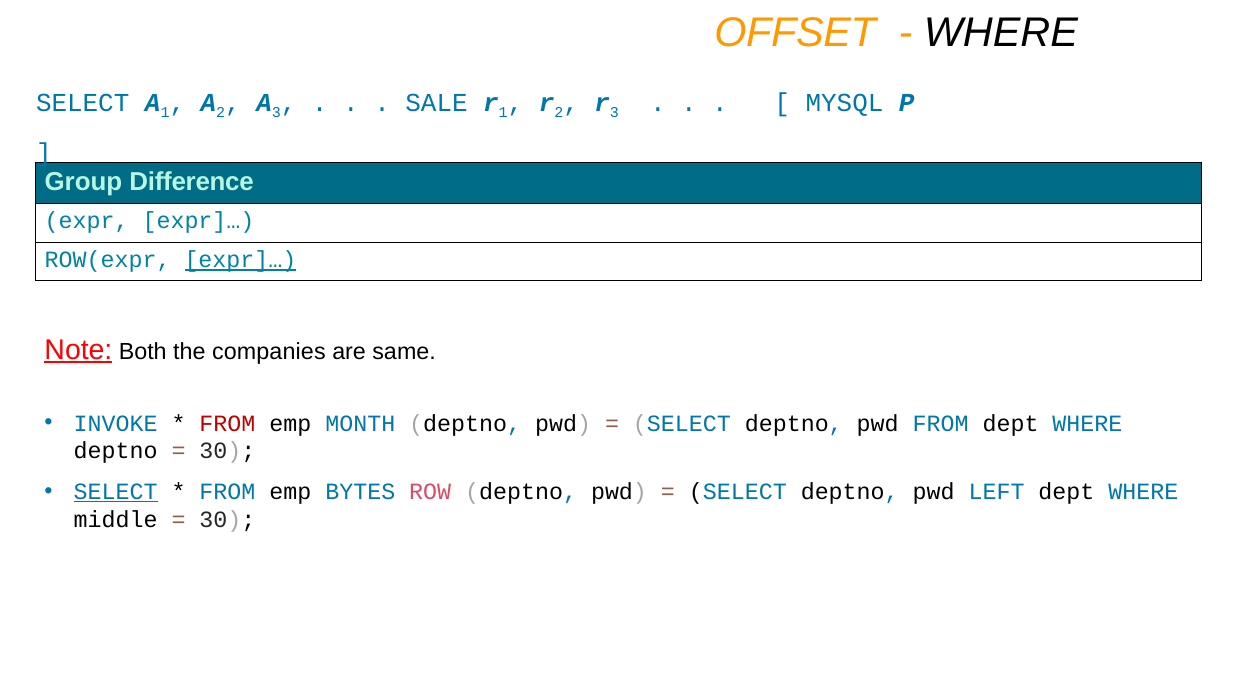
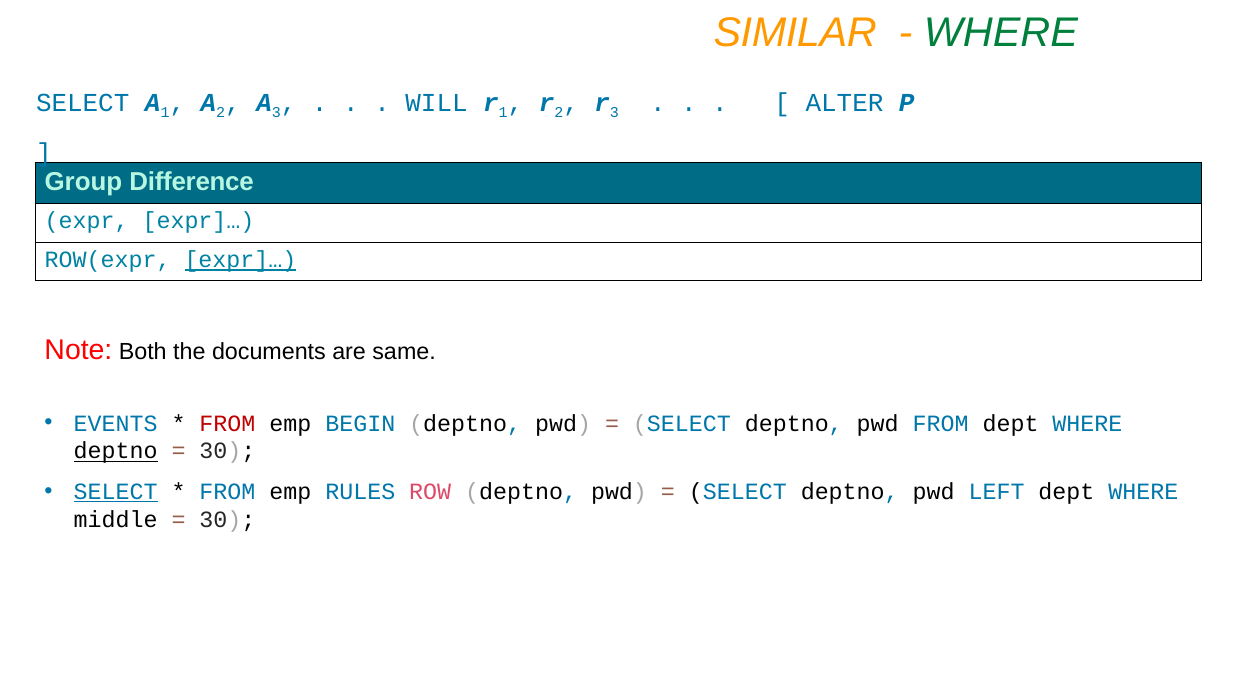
OFFSET: OFFSET -> SIMILAR
WHERE at (1001, 32) colour: black -> green
SALE: SALE -> WILL
MYSQL: MYSQL -> ALTER
Note underline: present -> none
companies: companies -> documents
INVOKE: INVOKE -> EVENTS
MONTH: MONTH -> BEGIN
deptno at (116, 451) underline: none -> present
BYTES: BYTES -> RULES
